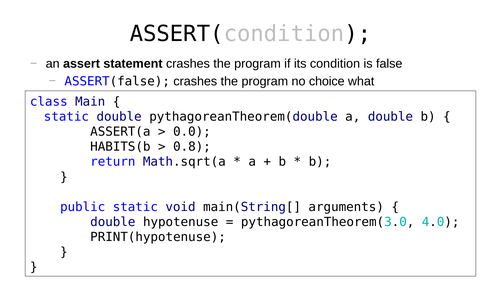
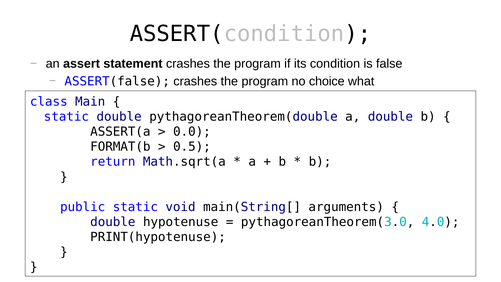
HABITS(b: HABITS(b -> FORMAT(b
0.8: 0.8 -> 0.5
